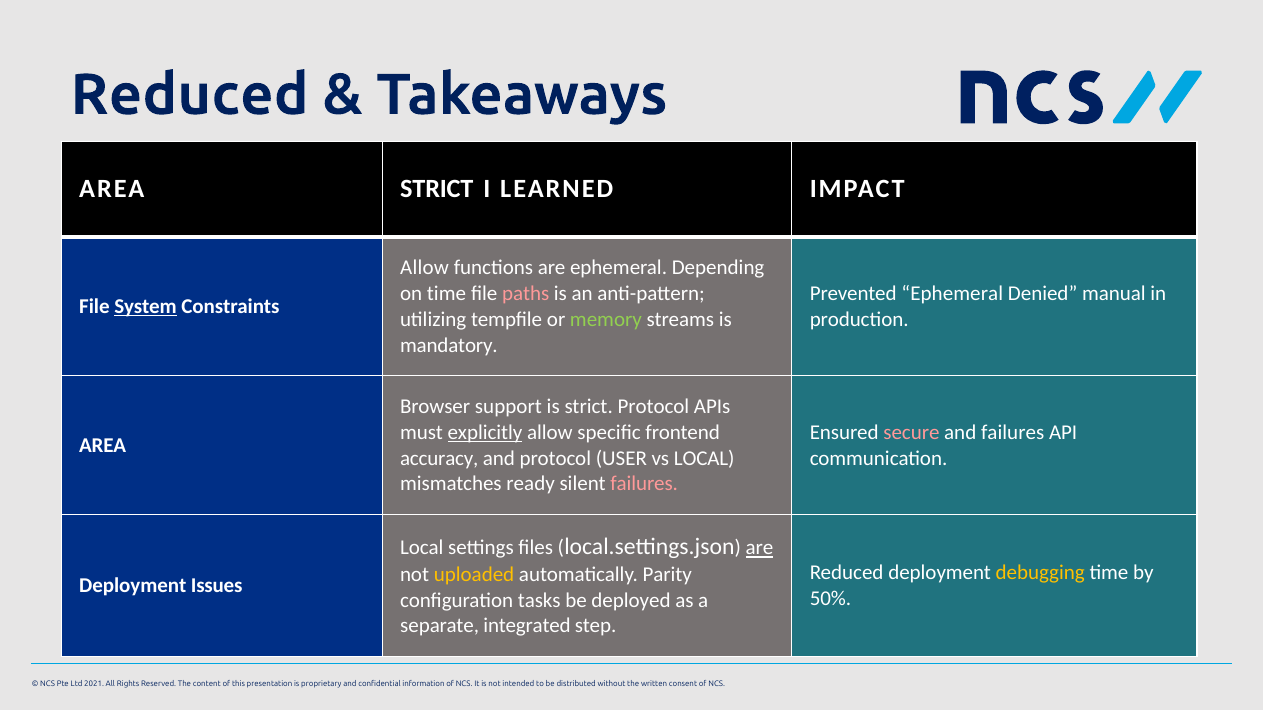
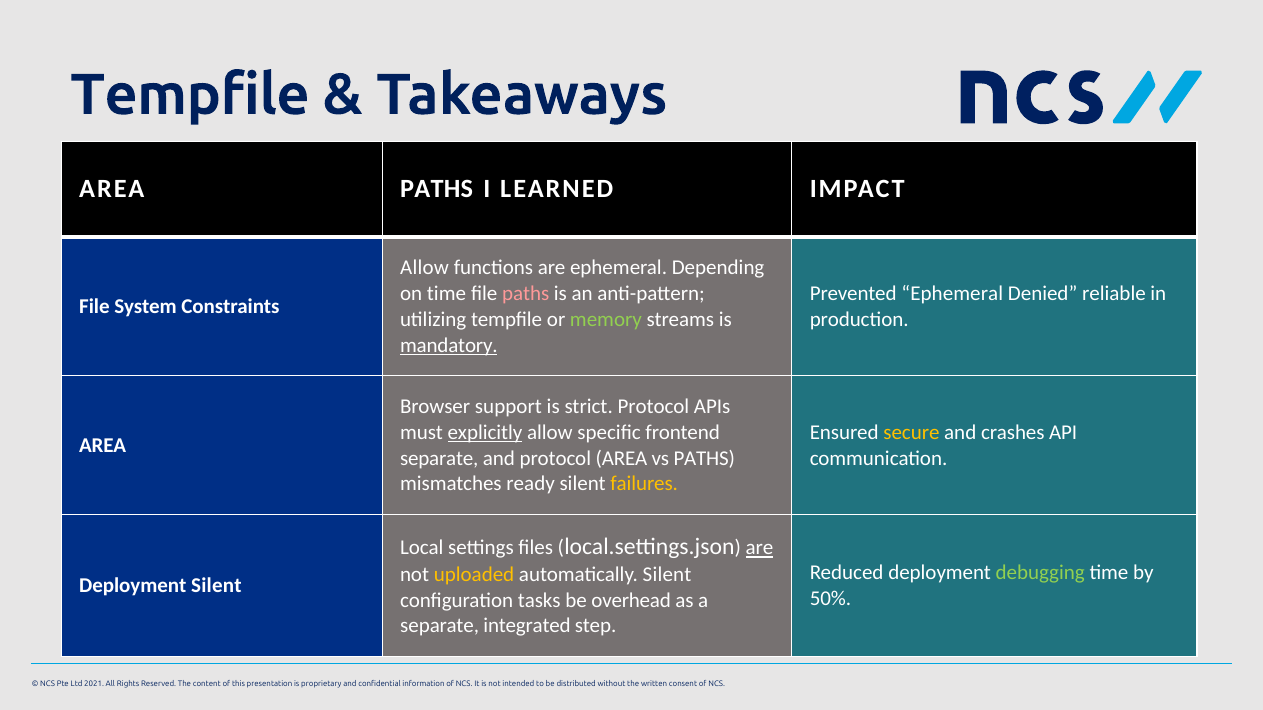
Reduced at (190, 95): Reduced -> Tempfile
AREA STRICT: STRICT -> PATHS
manual: manual -> reliable
System underline: present -> none
mandatory underline: none -> present
secure colour: pink -> yellow
and failures: failures -> crashes
accuracy at (439, 458): accuracy -> separate
protocol USER: USER -> AREA
vs LOCAL: LOCAL -> PATHS
failures at (644, 484) colour: pink -> yellow
debugging colour: yellow -> light green
automatically Parity: Parity -> Silent
Deployment Issues: Issues -> Silent
deployed: deployed -> overhead
